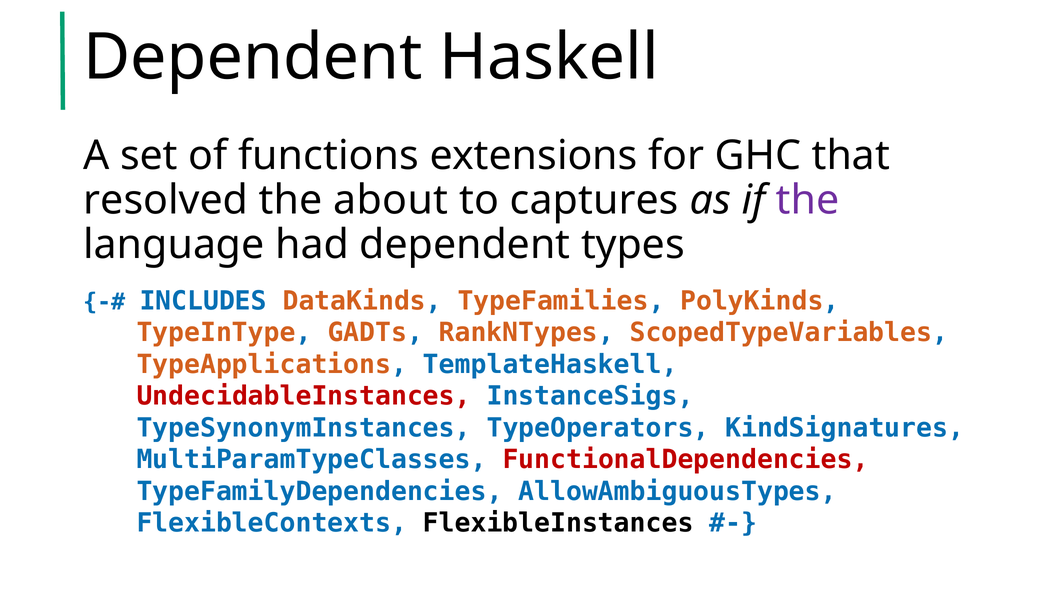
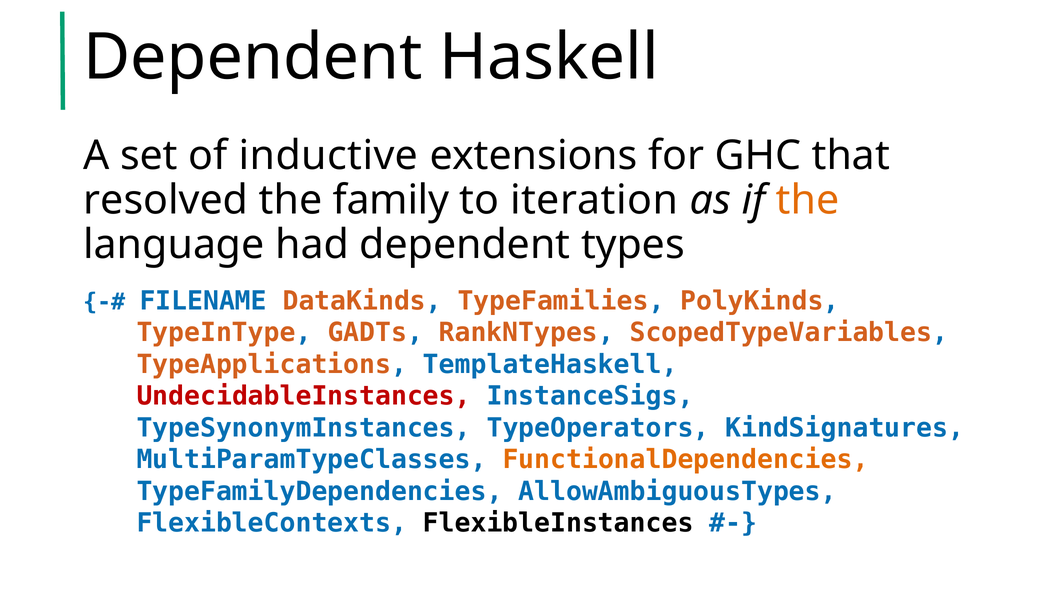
functions: functions -> inductive
about: about -> family
captures: captures -> iteration
the at (808, 200) colour: purple -> orange
INCLUDES: INCLUDES -> FILENAME
FunctionalDependencies colour: red -> orange
